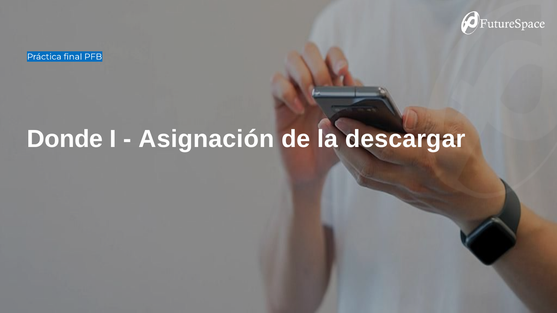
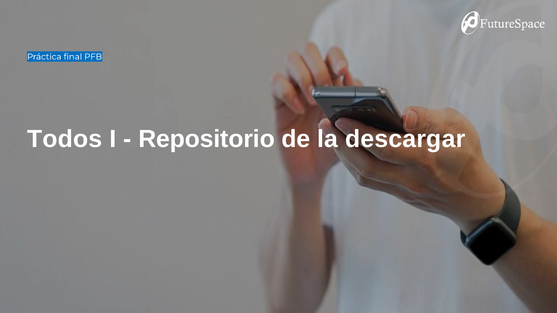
Donde: Donde -> Todos
Asignación: Asignación -> Repositorio
